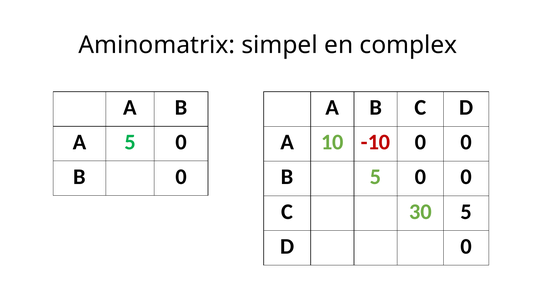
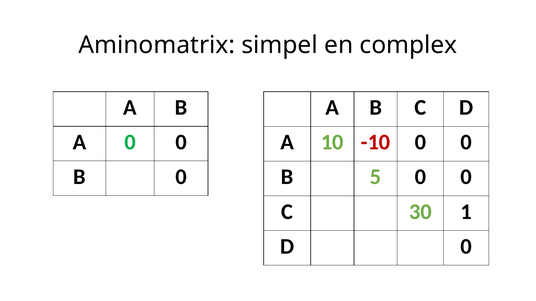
A 5: 5 -> 0
30 5: 5 -> 1
